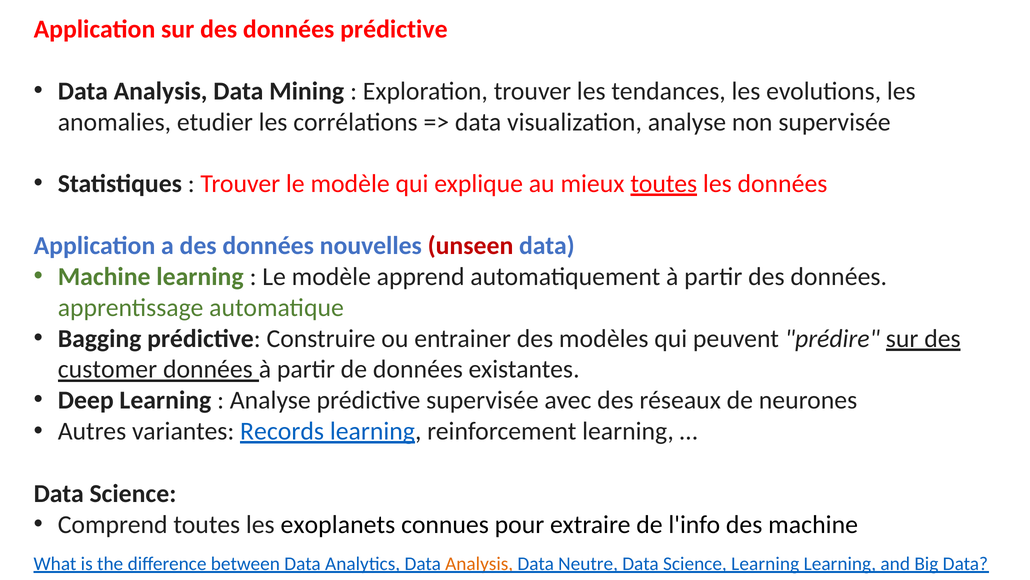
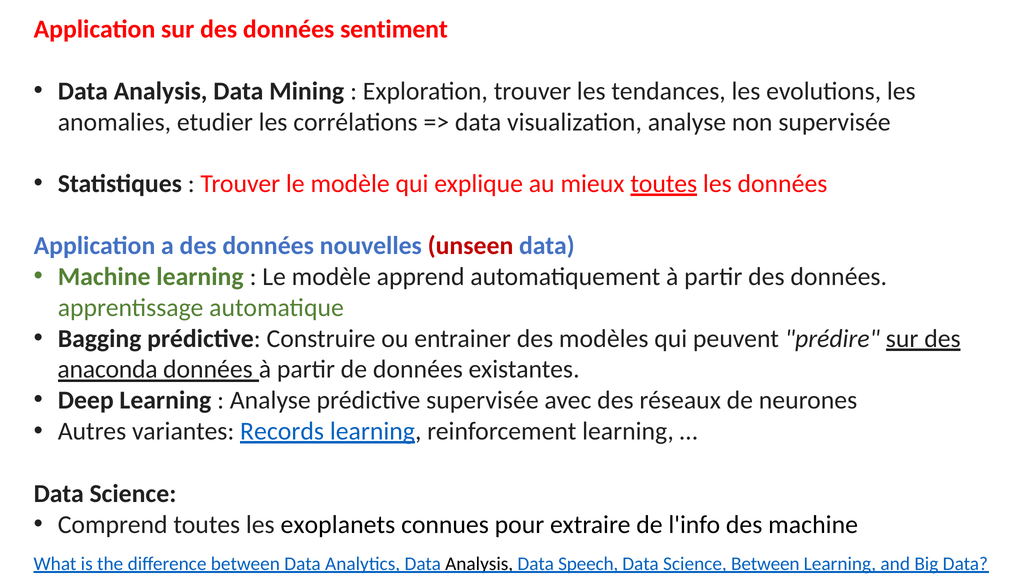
données prédictive: prédictive -> sentiment
customer: customer -> anaconda
Analysis at (479, 563) colour: orange -> black
Neutre: Neutre -> Speech
Science Learning: Learning -> Between
